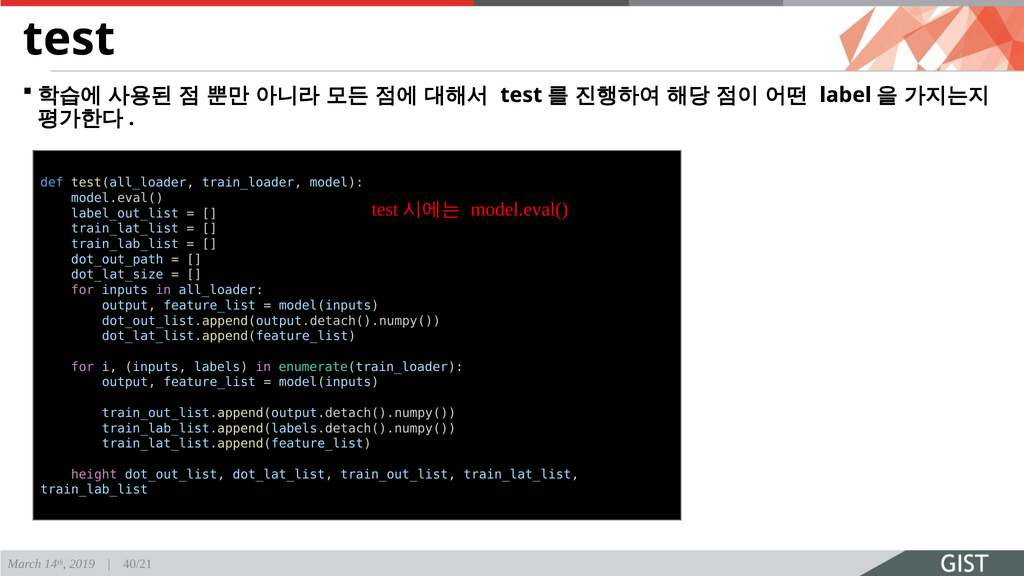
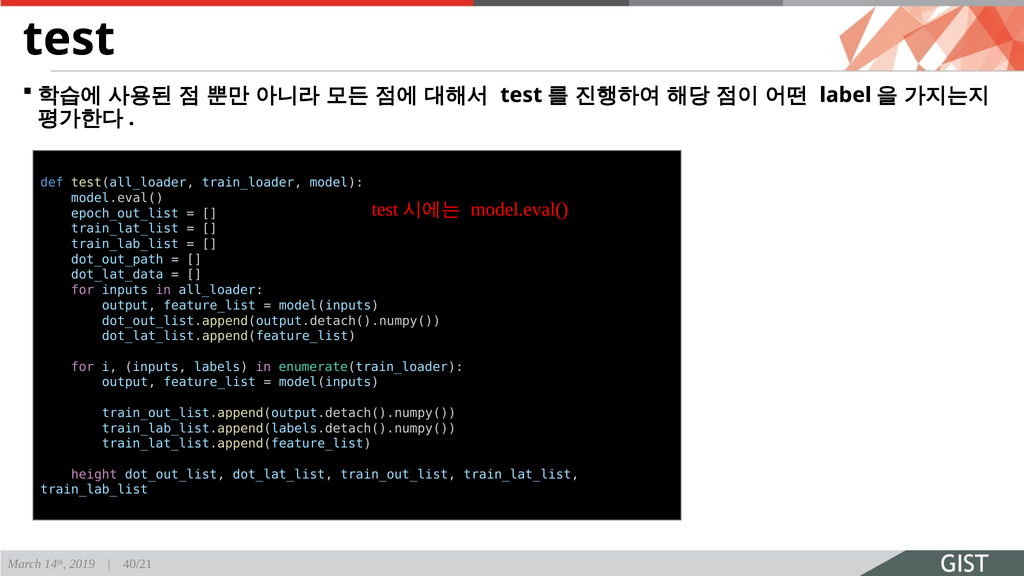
label_out_list: label_out_list -> epoch_out_list
dot_lat_size: dot_lat_size -> dot_lat_data
